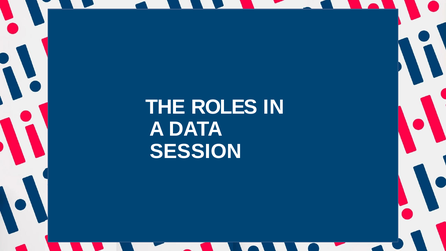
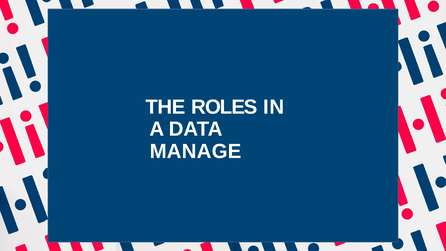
SESSION: SESSION -> MANAGE
